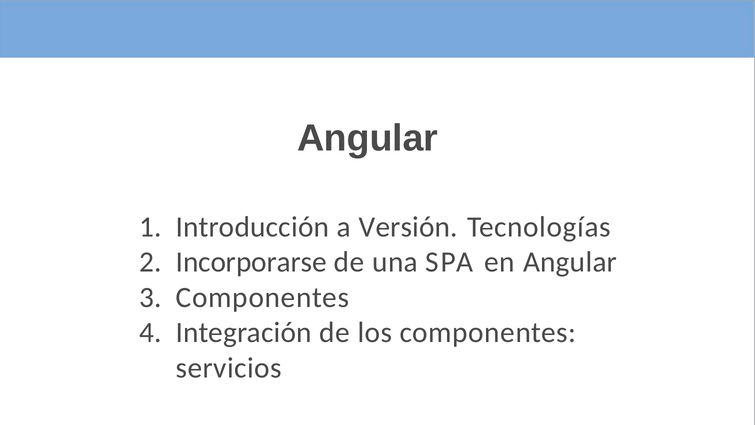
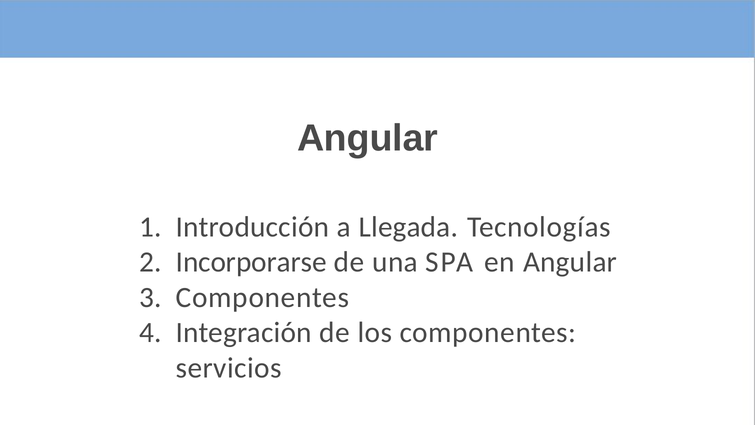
Versión: Versión -> Llegada
